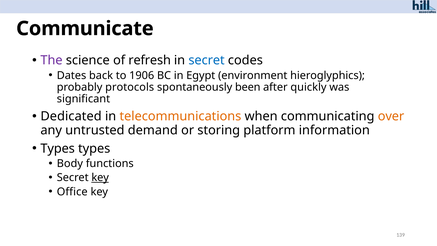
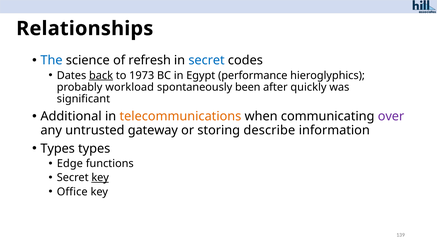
Communicate: Communicate -> Relationships
The colour: purple -> blue
back underline: none -> present
1906: 1906 -> 1973
environment: environment -> performance
protocols: protocols -> workload
Dedicated: Dedicated -> Additional
over colour: orange -> purple
demand: demand -> gateway
platform: platform -> describe
Body: Body -> Edge
